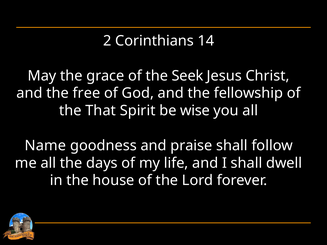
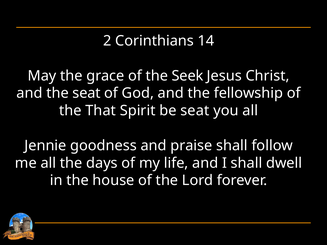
the free: free -> seat
be wise: wise -> seat
Name: Name -> Jennie
